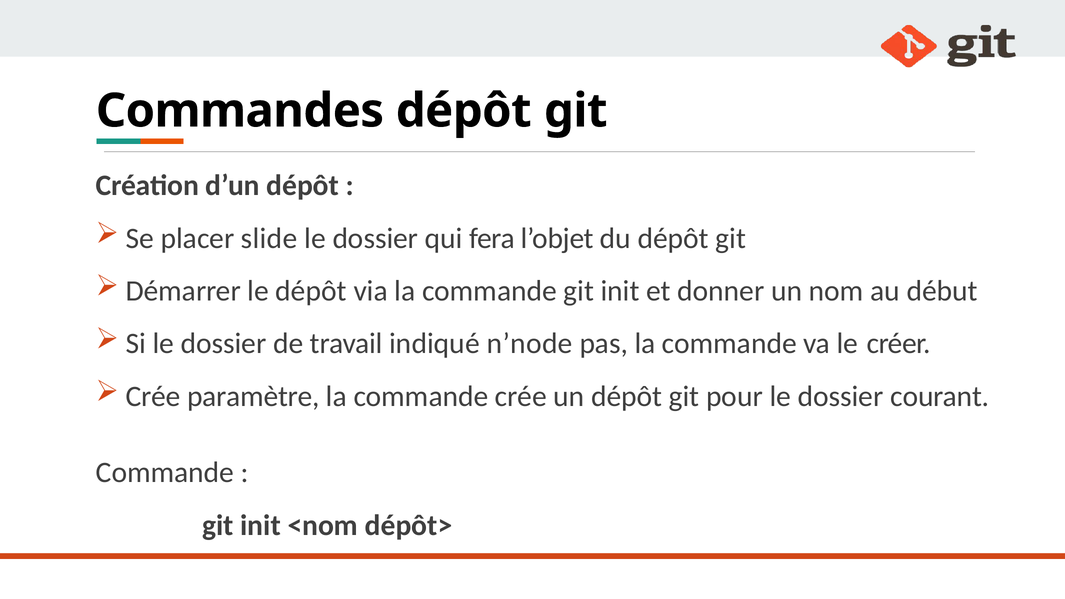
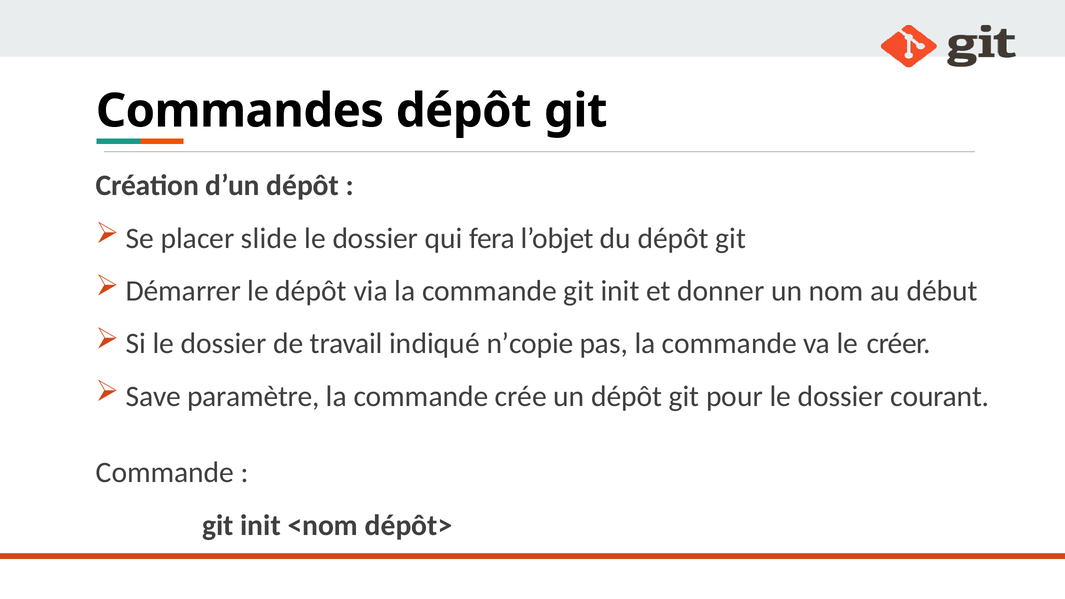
n’node: n’node -> n’copie
Crée at (153, 396): Crée -> Save
